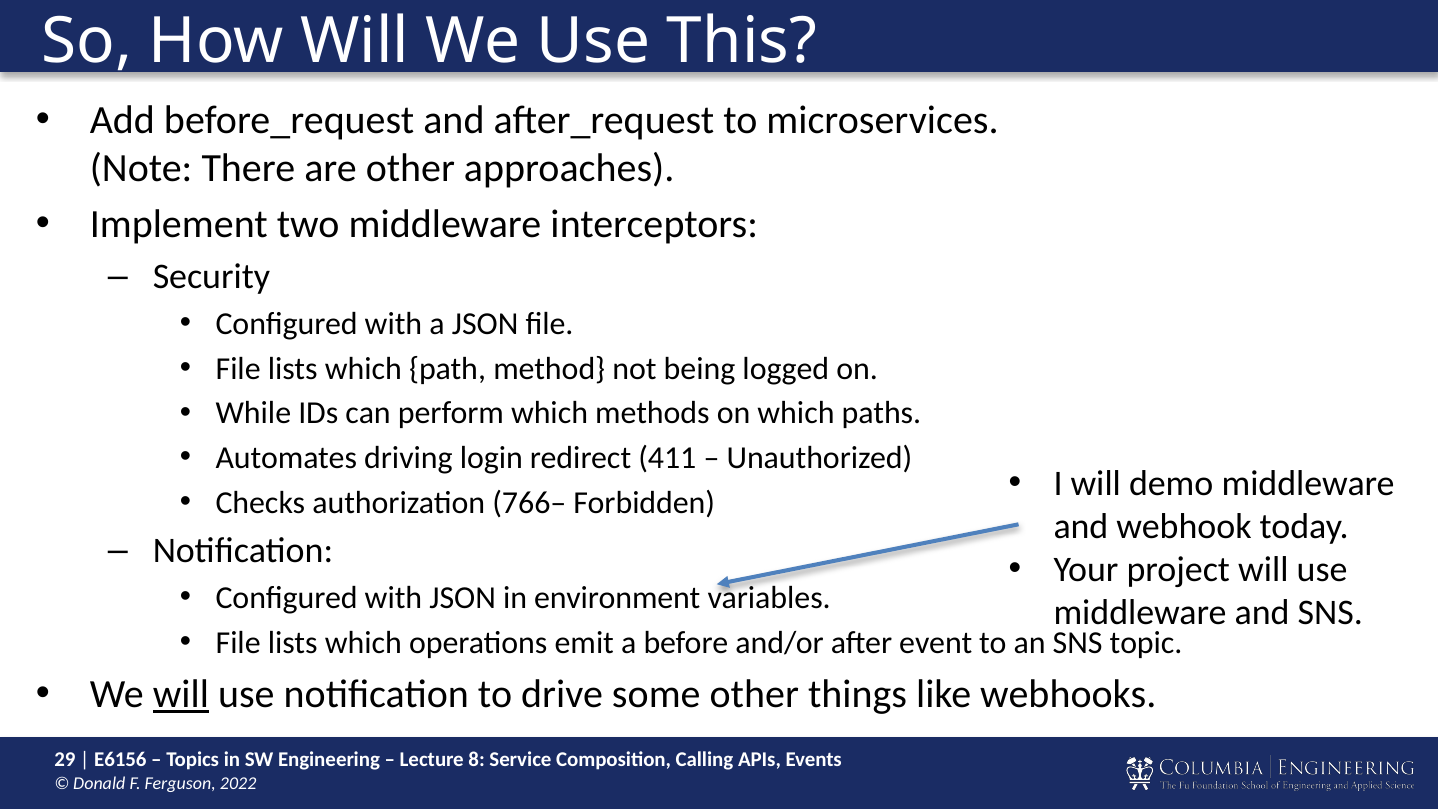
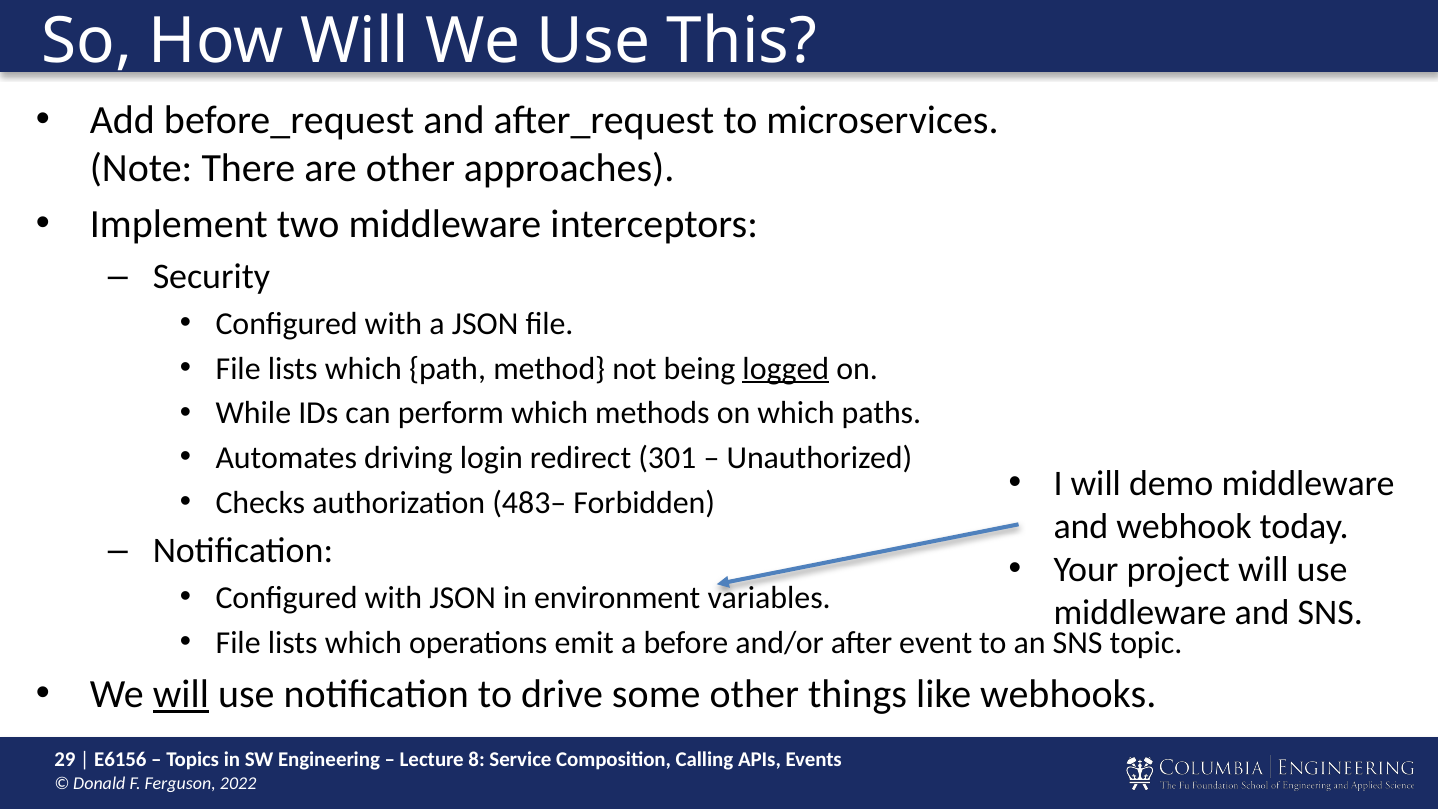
logged underline: none -> present
411: 411 -> 301
766–: 766– -> 483–
